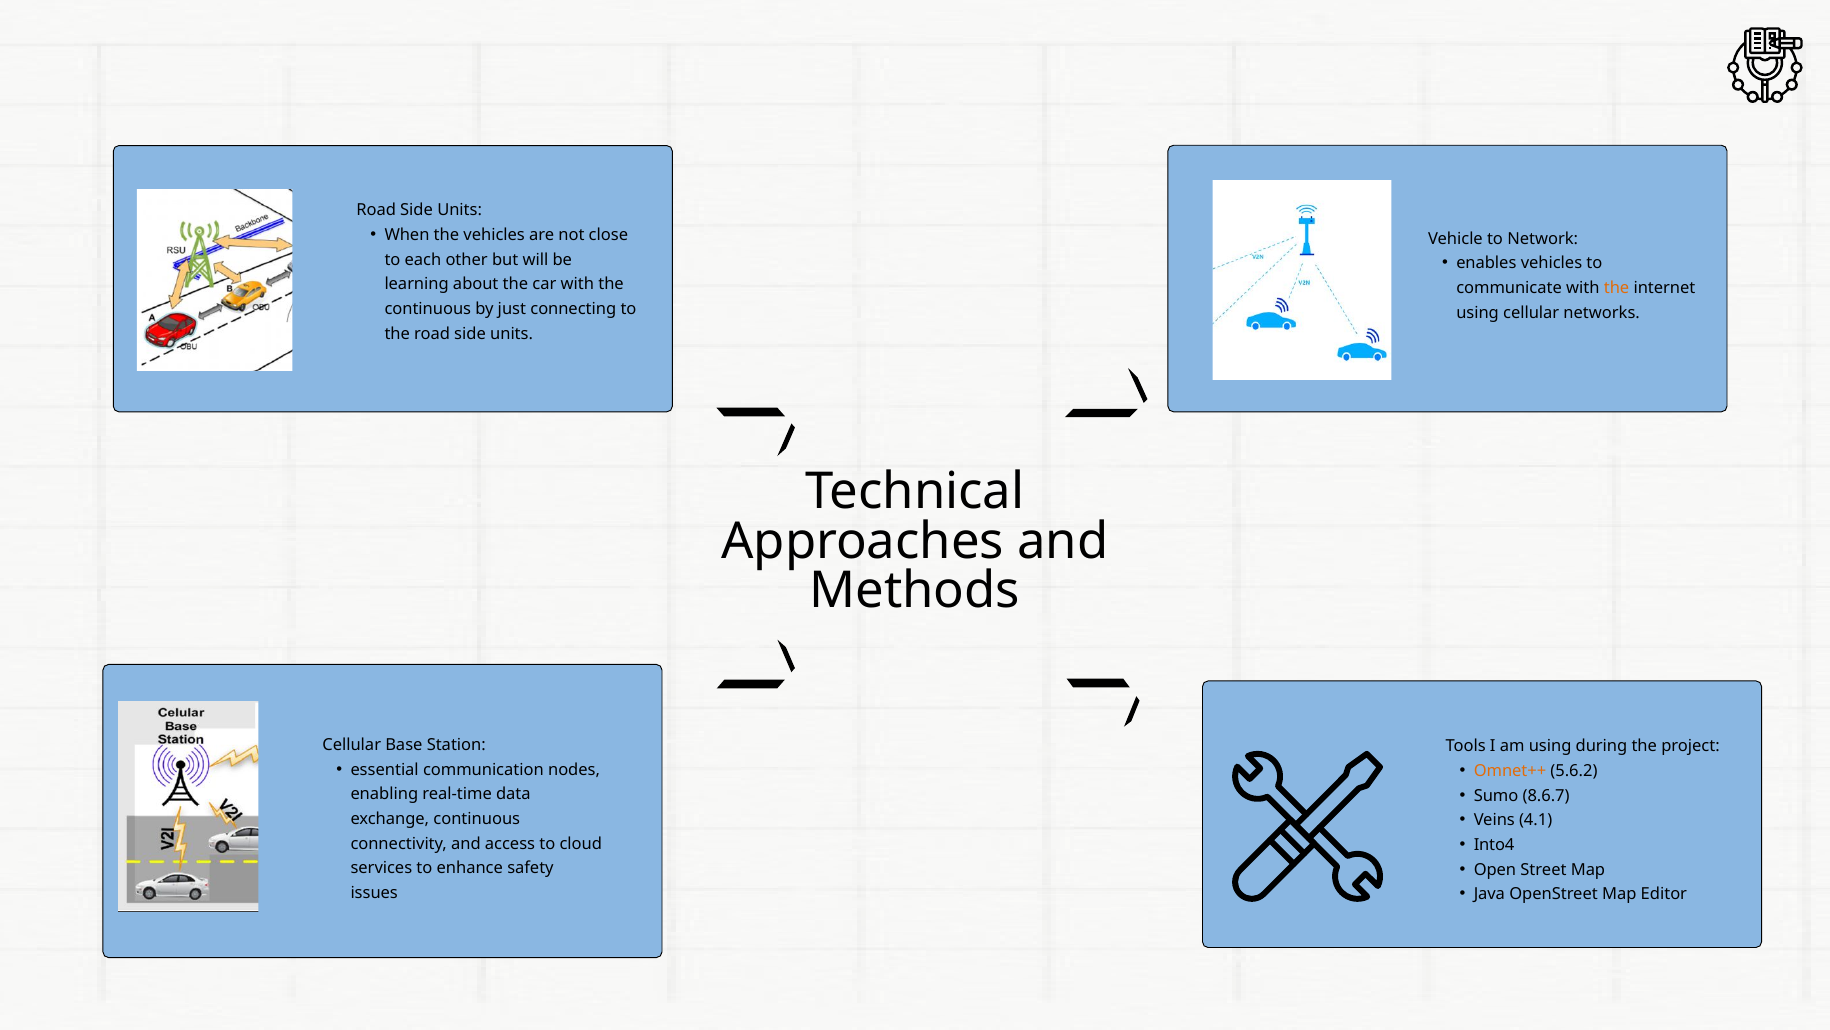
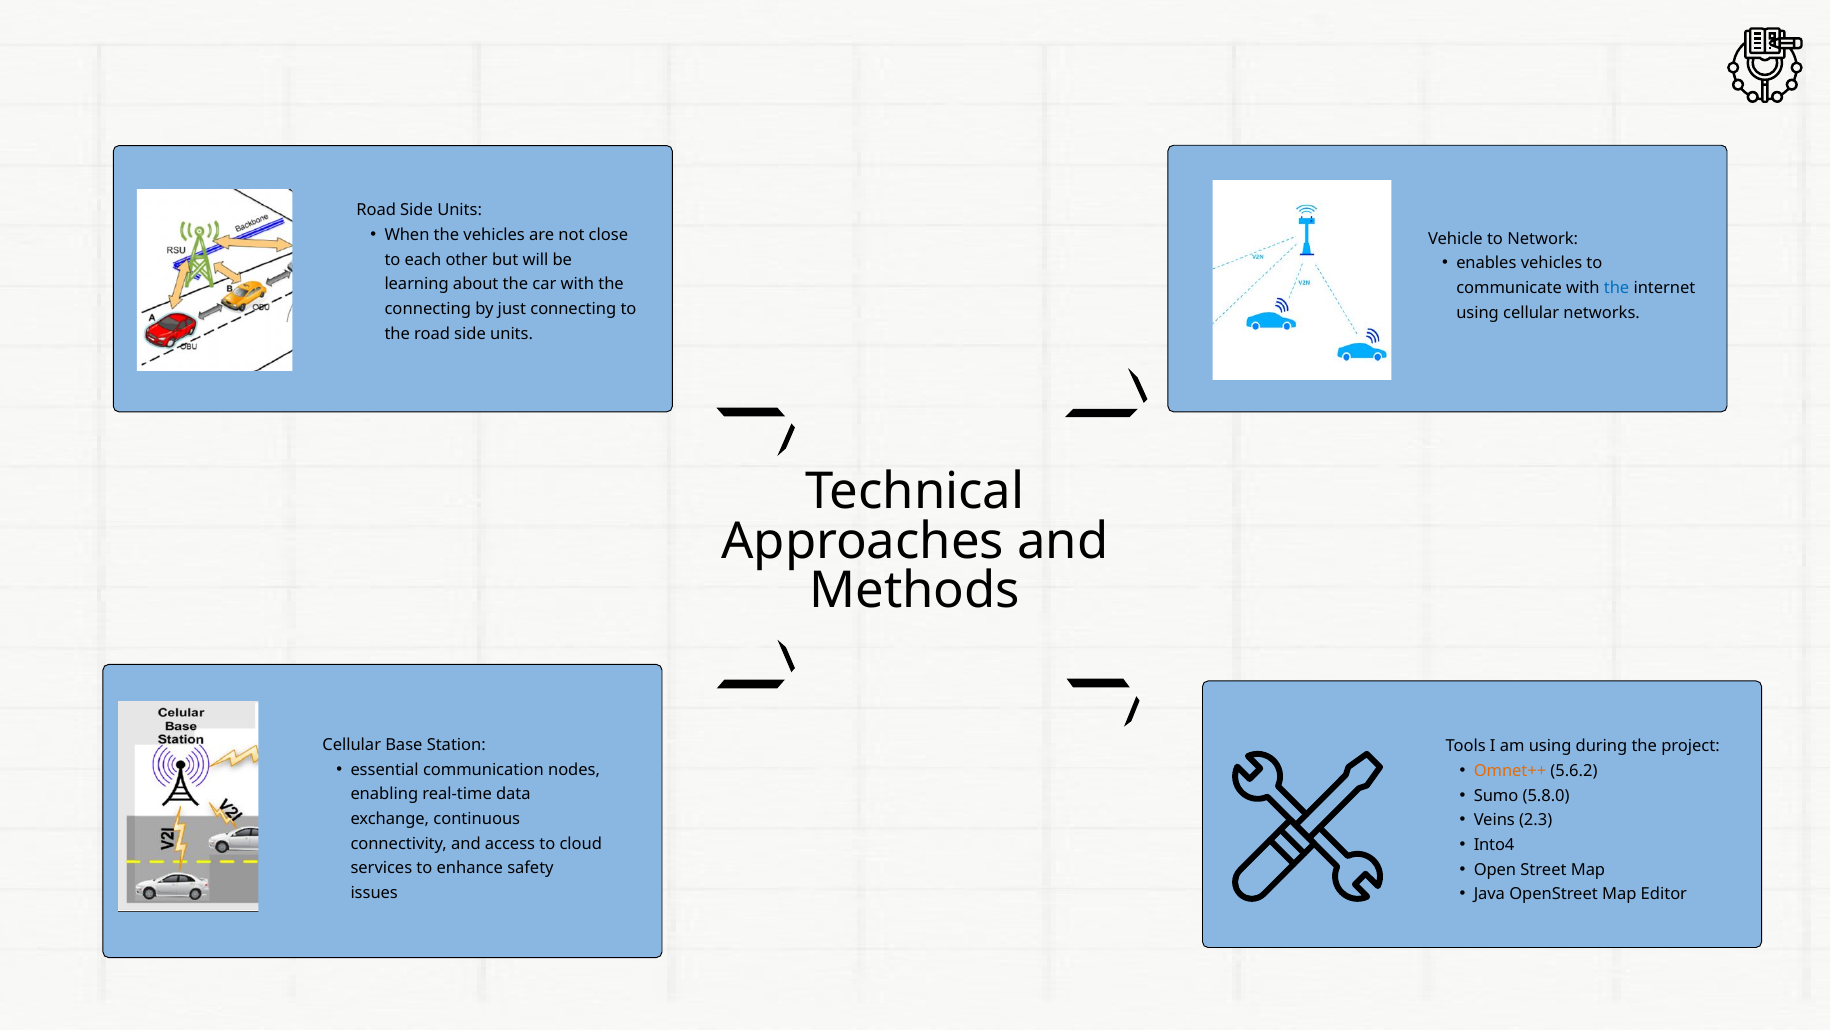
the at (1617, 288) colour: orange -> blue
continuous at (428, 309): continuous -> connecting
8.6.7: 8.6.7 -> 5.8.0
4.1: 4.1 -> 2.3
